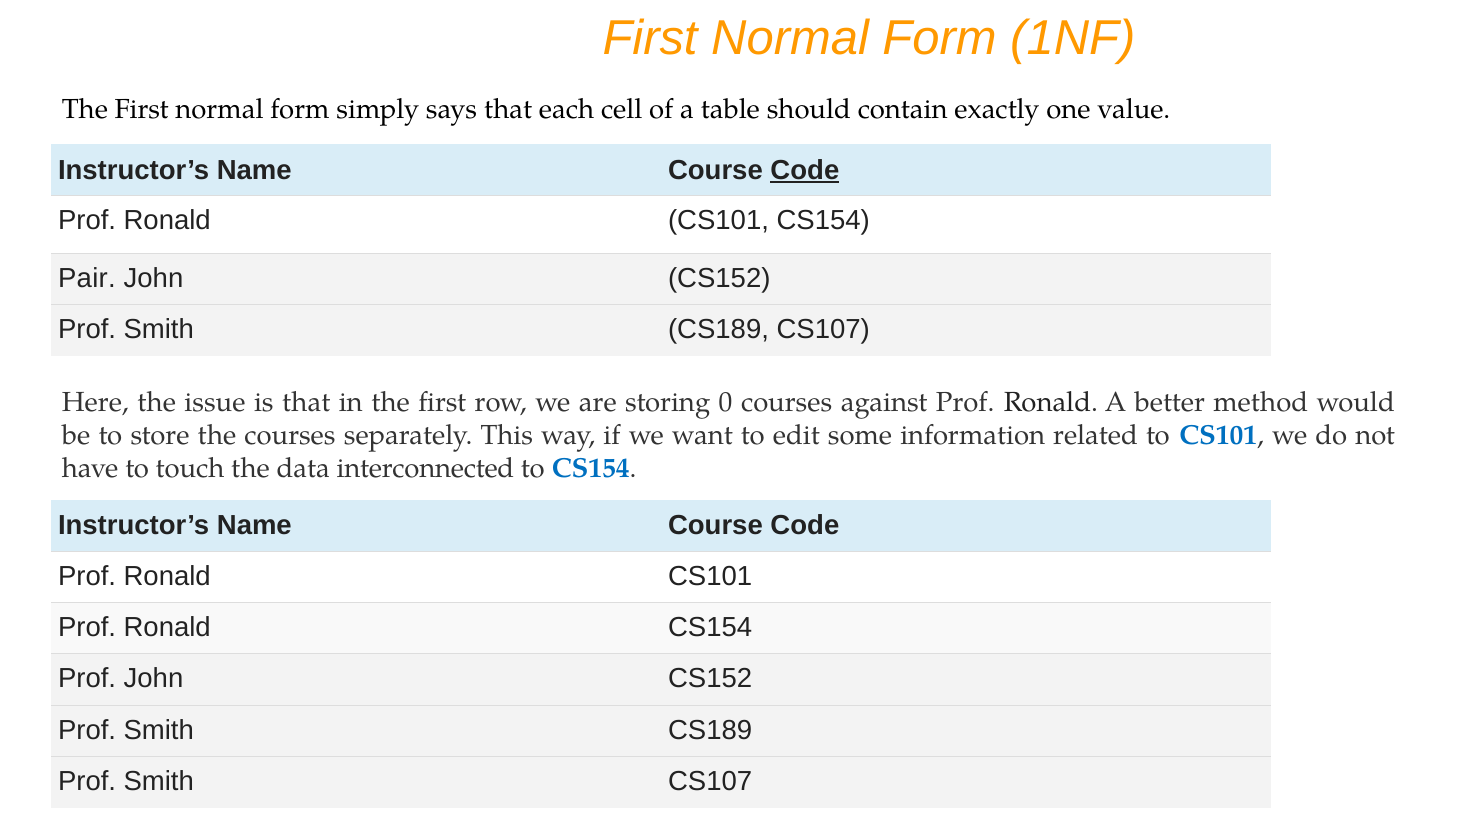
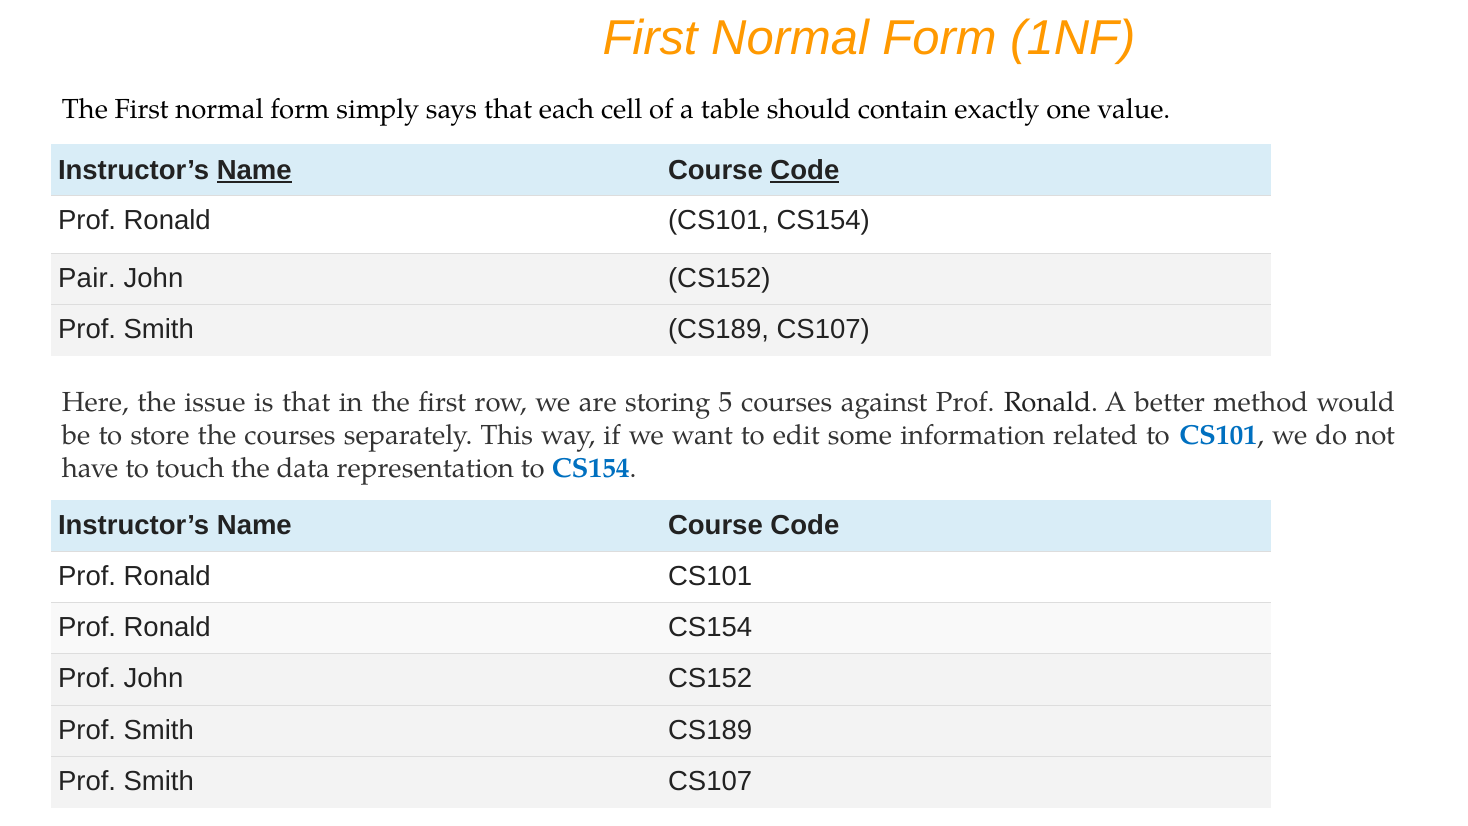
Name at (254, 170) underline: none -> present
0: 0 -> 5
interconnected: interconnected -> representation
